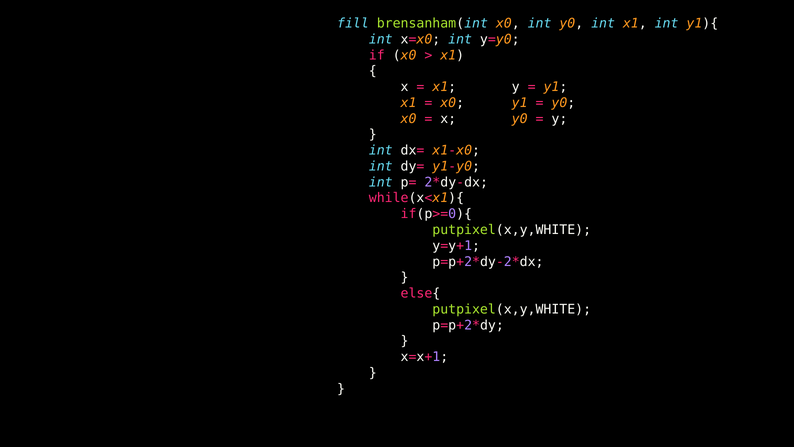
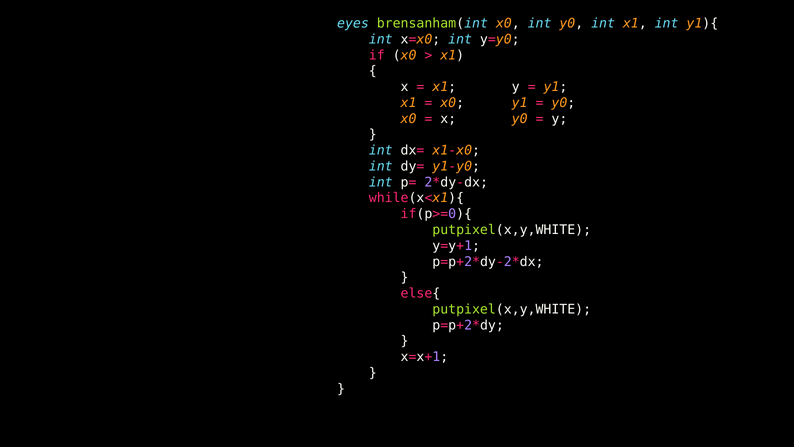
fill: fill -> eyes
